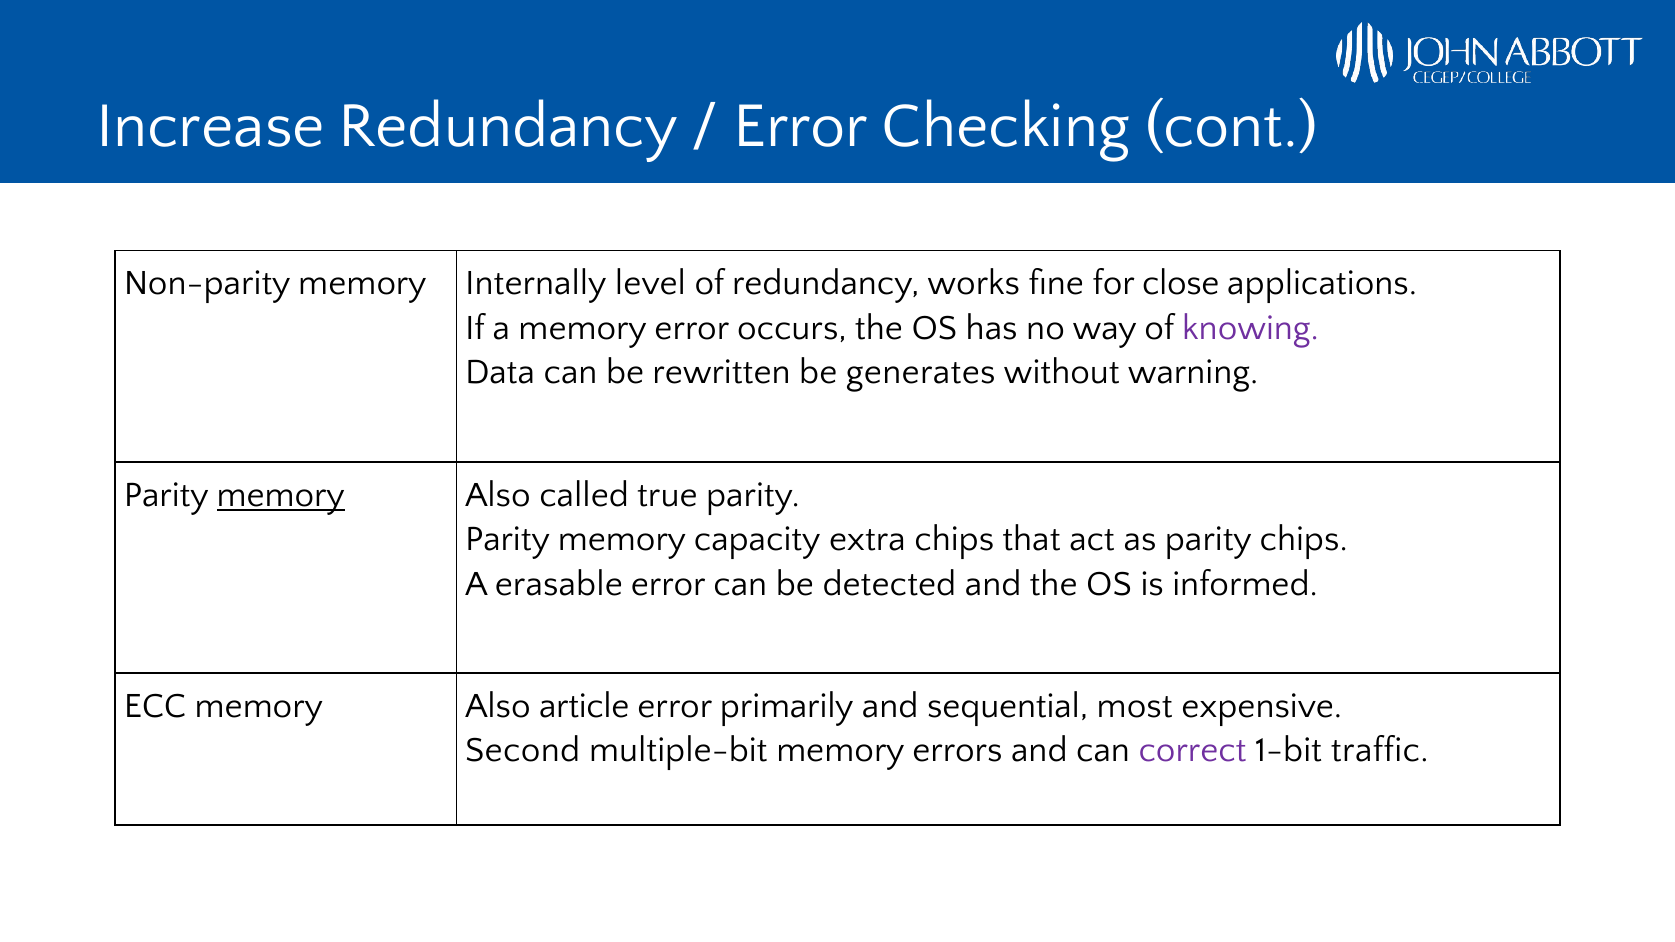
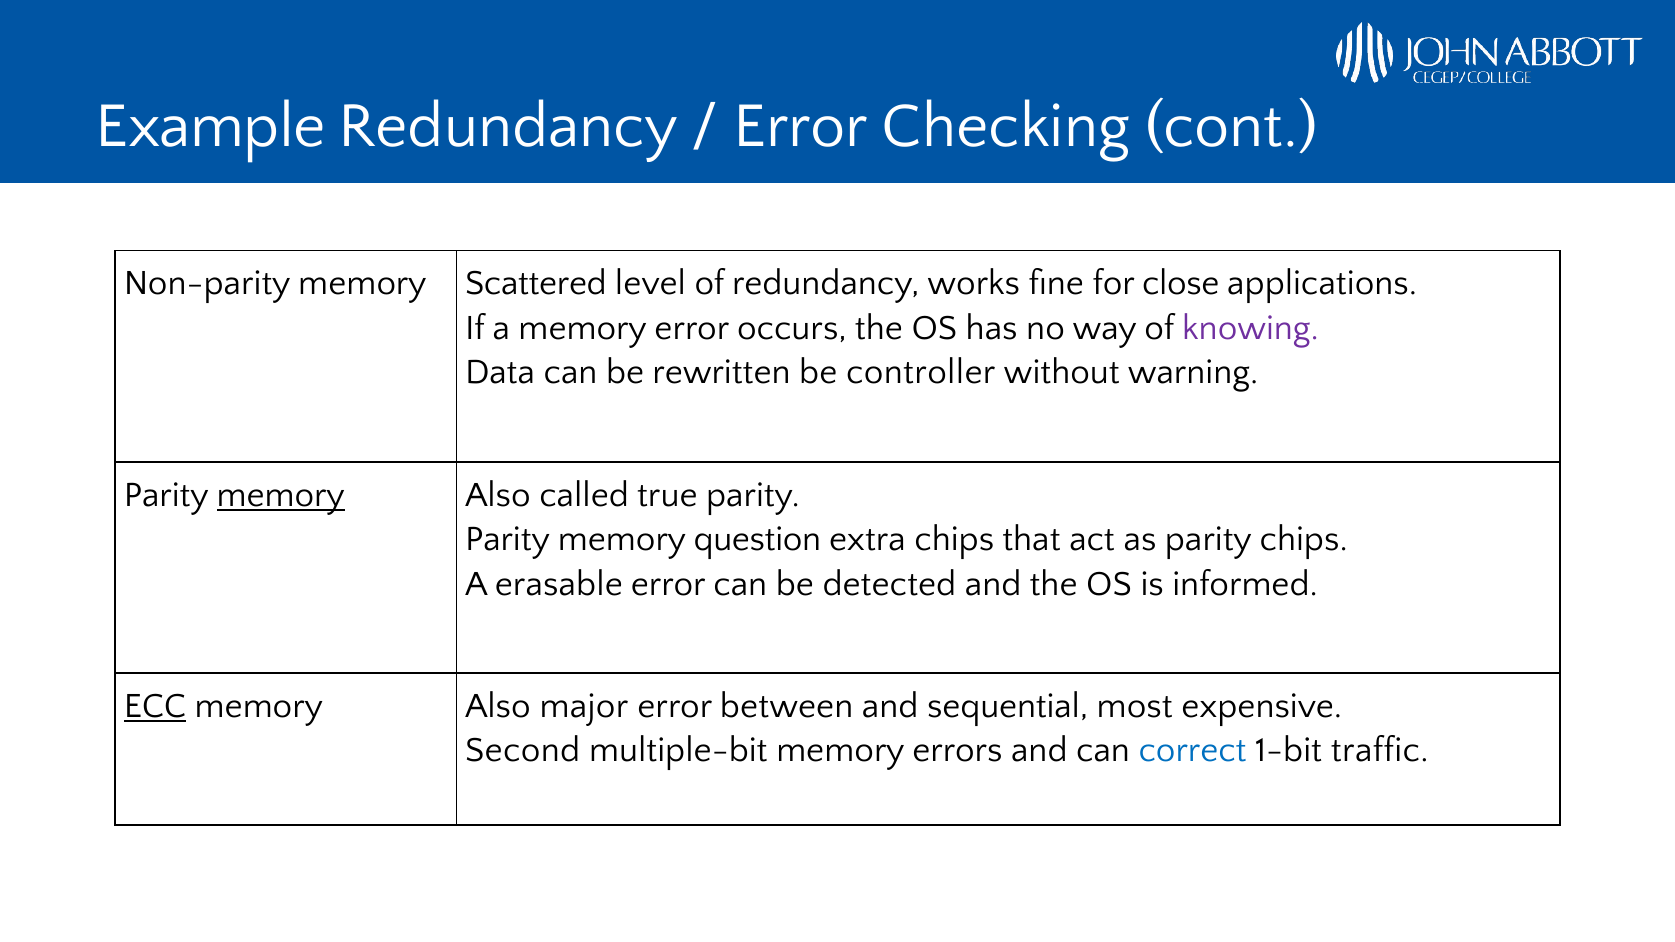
Increase: Increase -> Example
Internally: Internally -> Scattered
generates: generates -> controller
capacity: capacity -> question
ECC underline: none -> present
article: article -> major
primarily: primarily -> between
correct colour: purple -> blue
